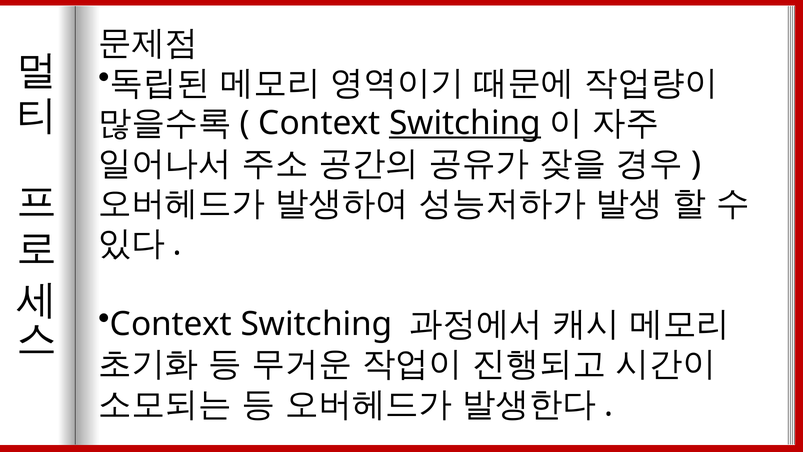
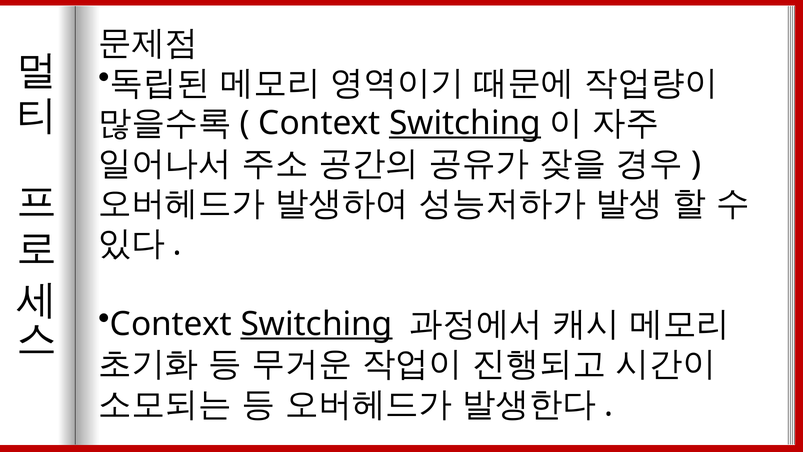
Switching at (317, 324) underline: none -> present
